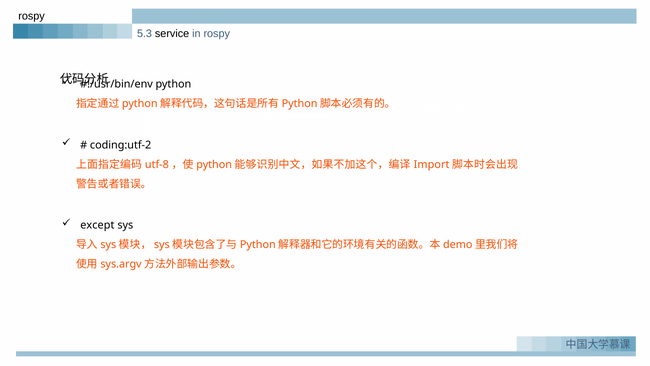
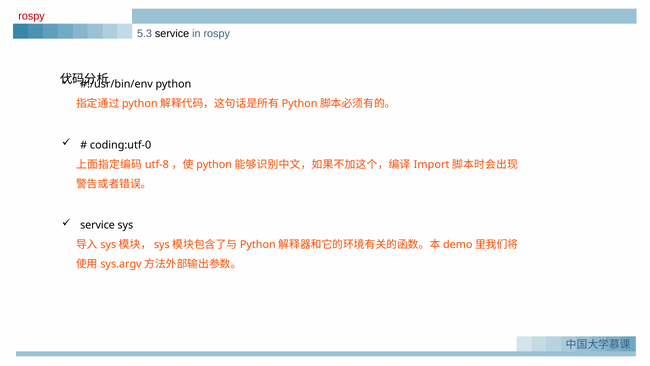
rospy at (32, 16) colour: black -> red
coding:utf-2: coding:utf-2 -> coding:utf-0
except at (97, 225): except -> service
